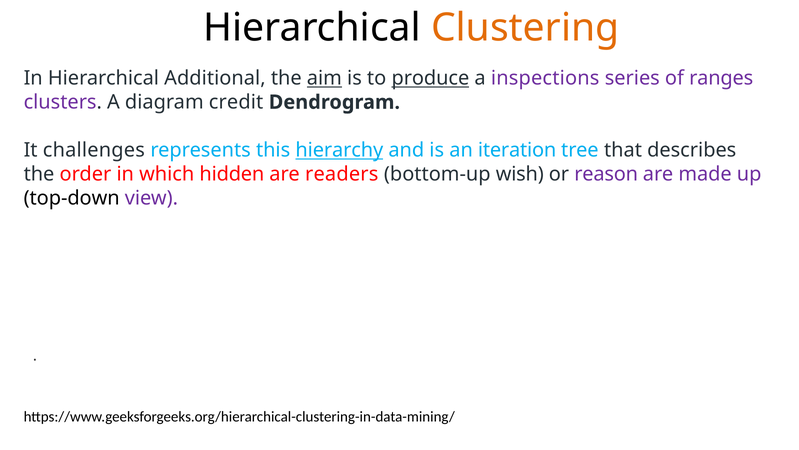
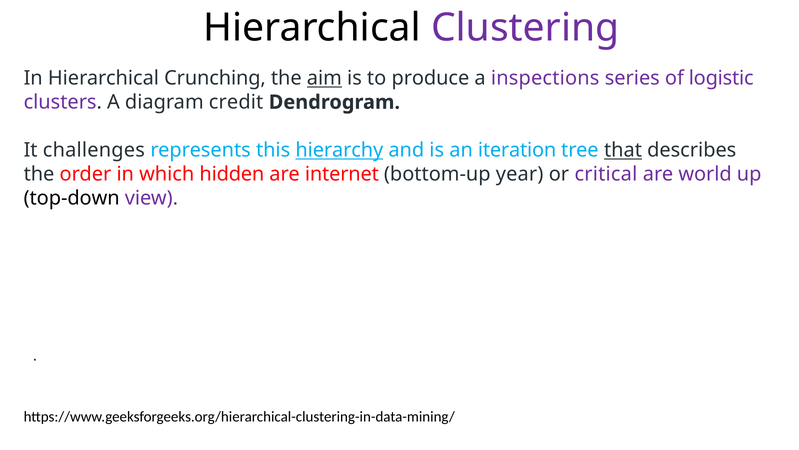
Clustering colour: orange -> purple
Additional: Additional -> Crunching
produce underline: present -> none
ranges: ranges -> logistic
that underline: none -> present
readers: readers -> internet
wish: wish -> year
reason: reason -> critical
made: made -> world
